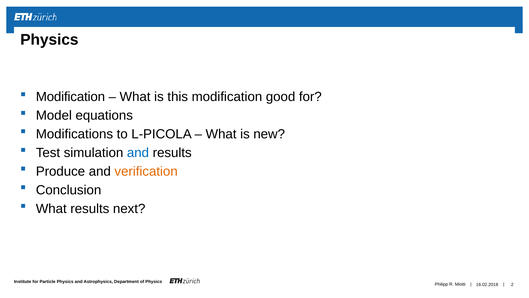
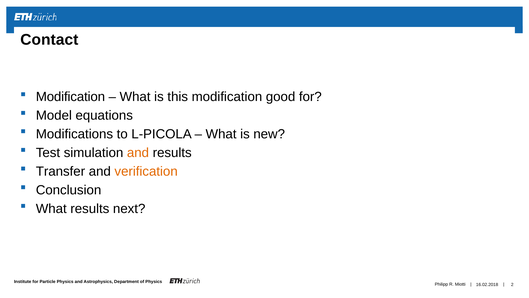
Physics at (49, 40): Physics -> Contact
and at (138, 153) colour: blue -> orange
Produce: Produce -> Transfer
